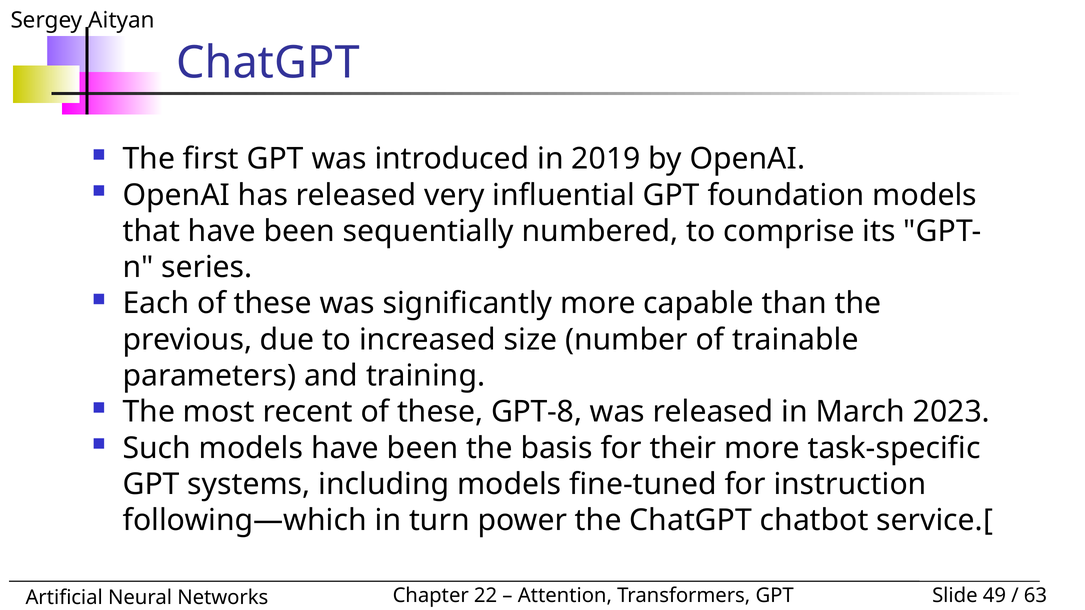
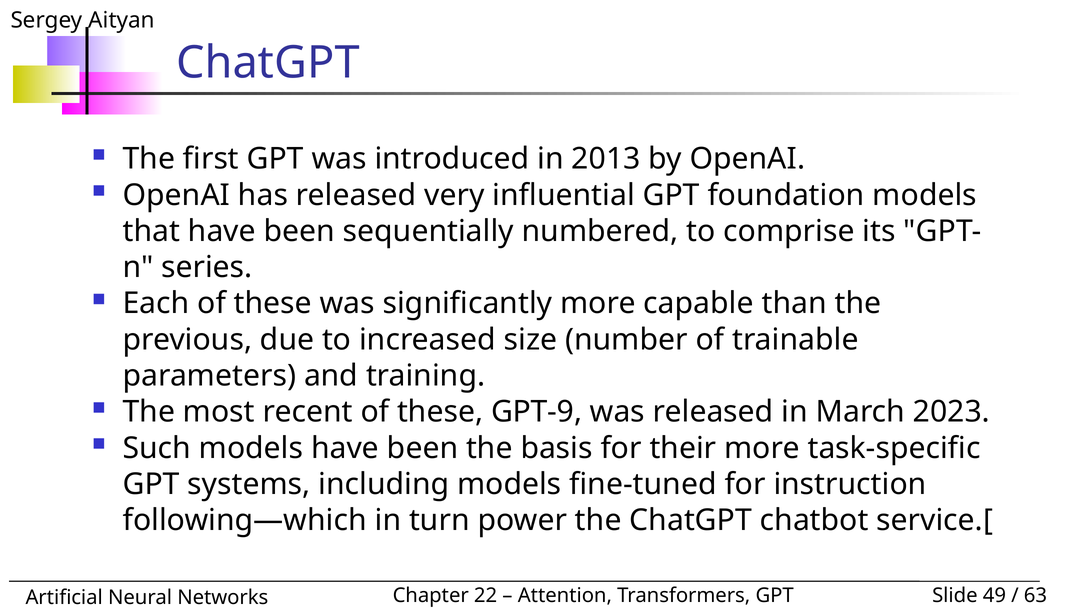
2019: 2019 -> 2013
GPT-8: GPT-8 -> GPT-9
